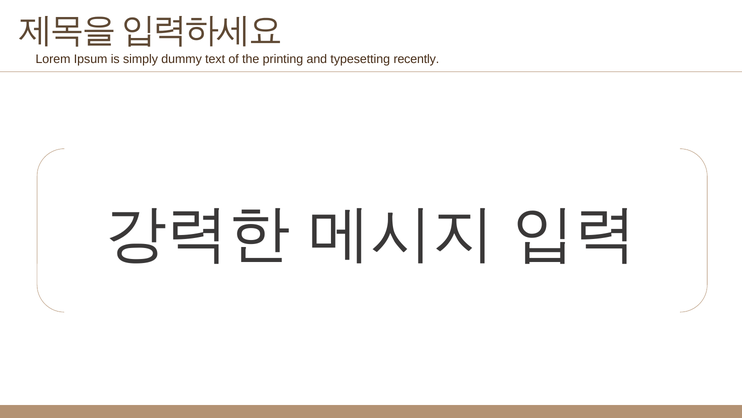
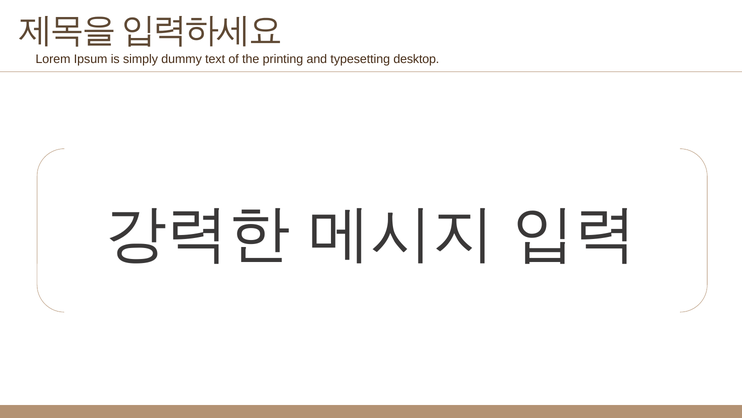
recently: recently -> desktop
